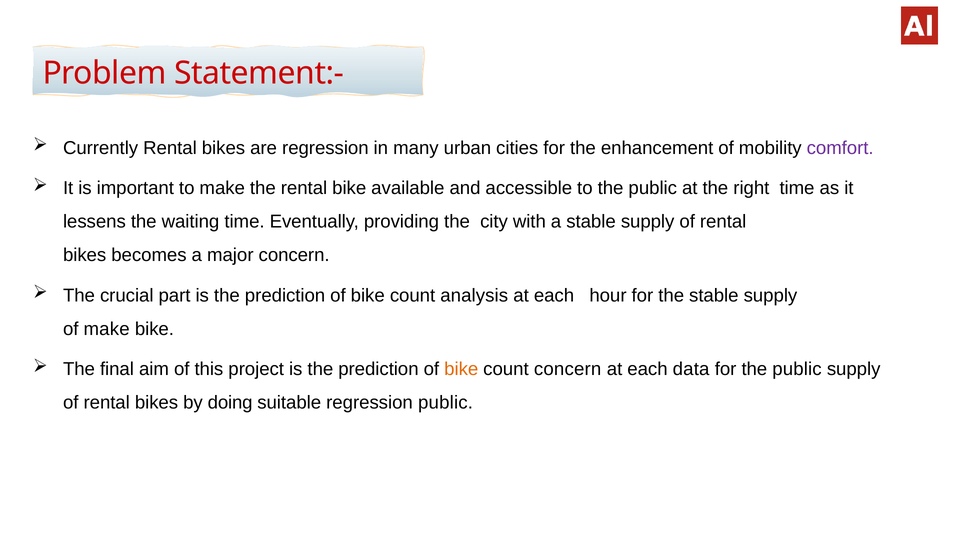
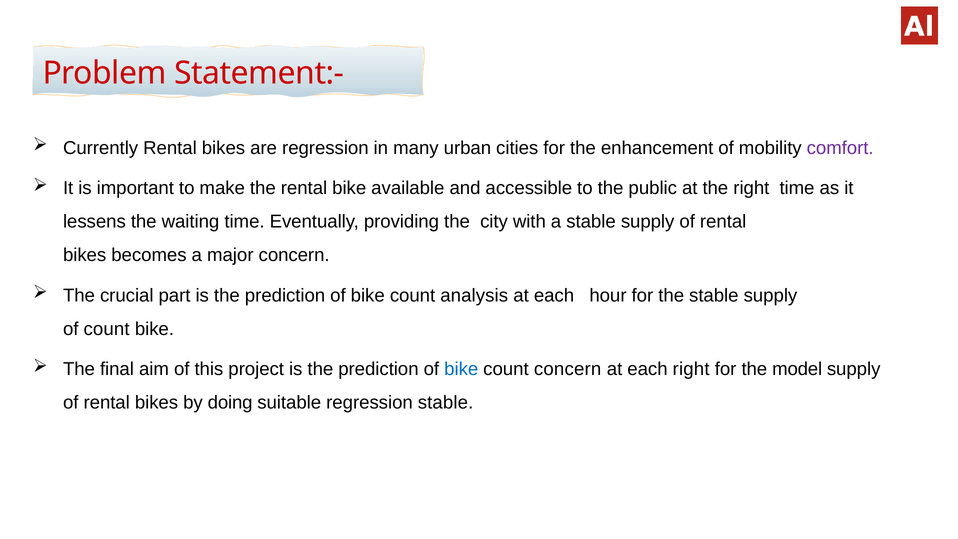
of make: make -> count
bike at (461, 369) colour: orange -> blue
each data: data -> right
for the public: public -> model
regression public: public -> stable
